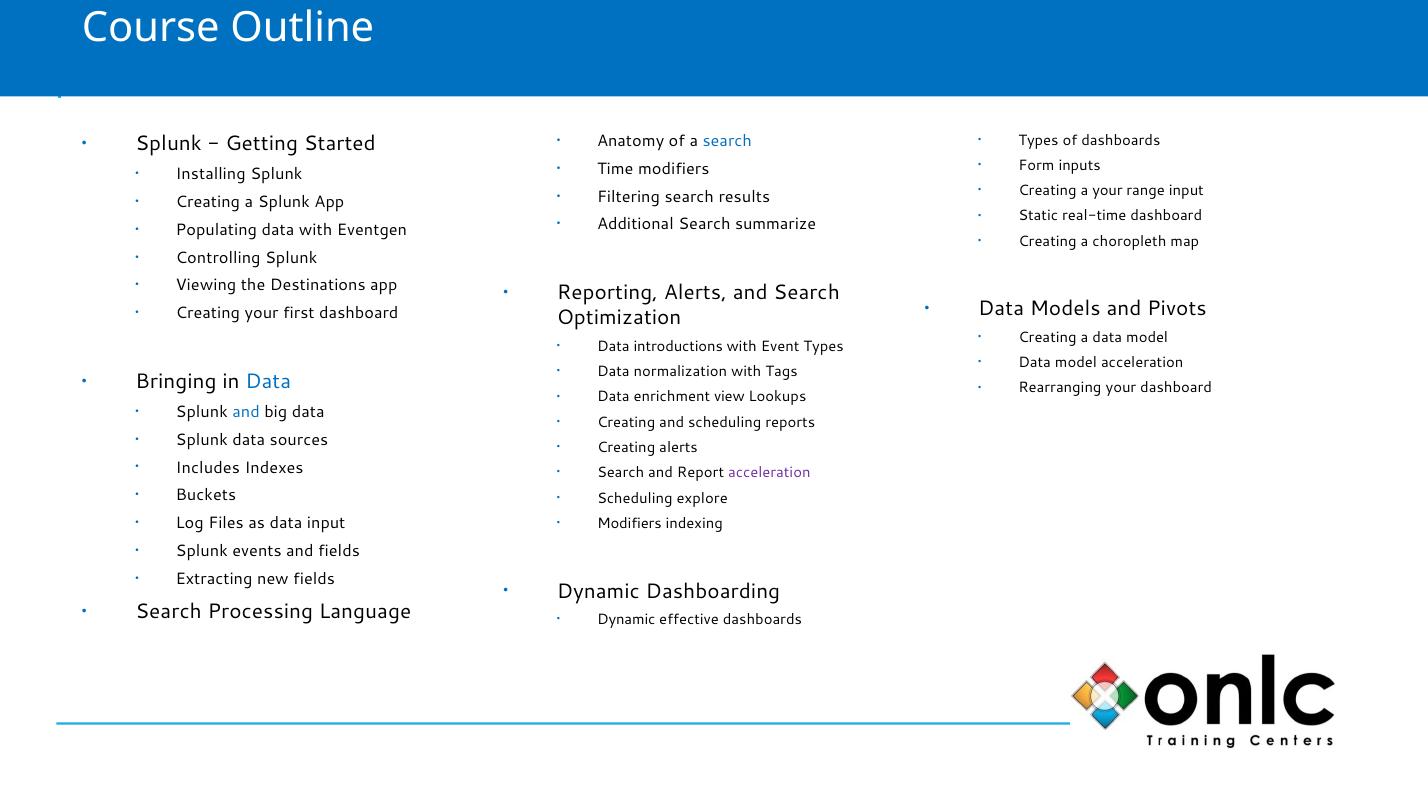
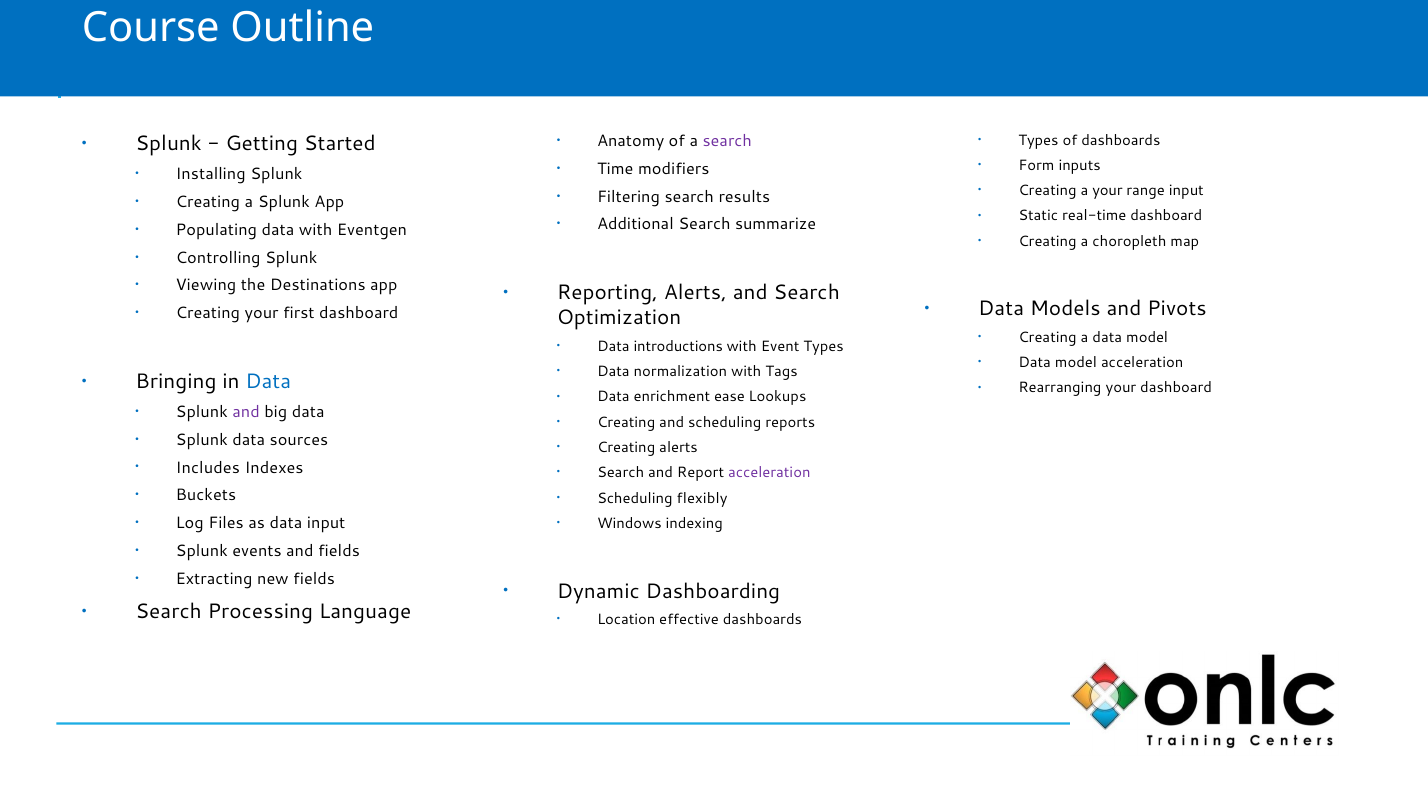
search at (727, 141) colour: blue -> purple
view: view -> ease
and at (246, 412) colour: blue -> purple
explore: explore -> flexibly
Modifiers at (629, 524): Modifiers -> Windows
Dynamic at (626, 620): Dynamic -> Location
